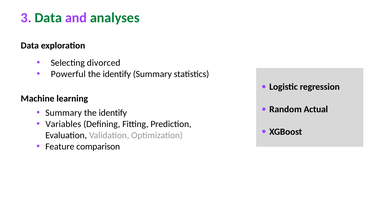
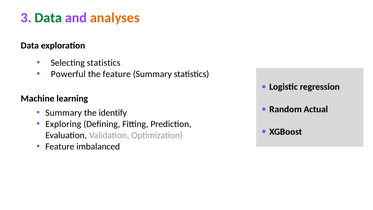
analyses colour: green -> orange
Selecting divorced: divorced -> statistics
identify at (117, 74): identify -> feature
Variables: Variables -> Exploring
comparison: comparison -> imbalanced
